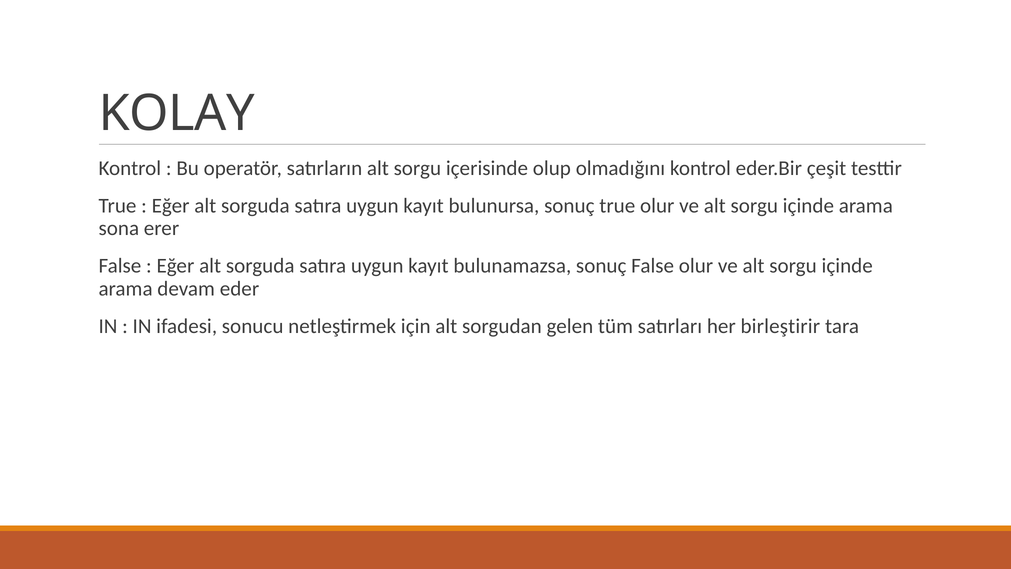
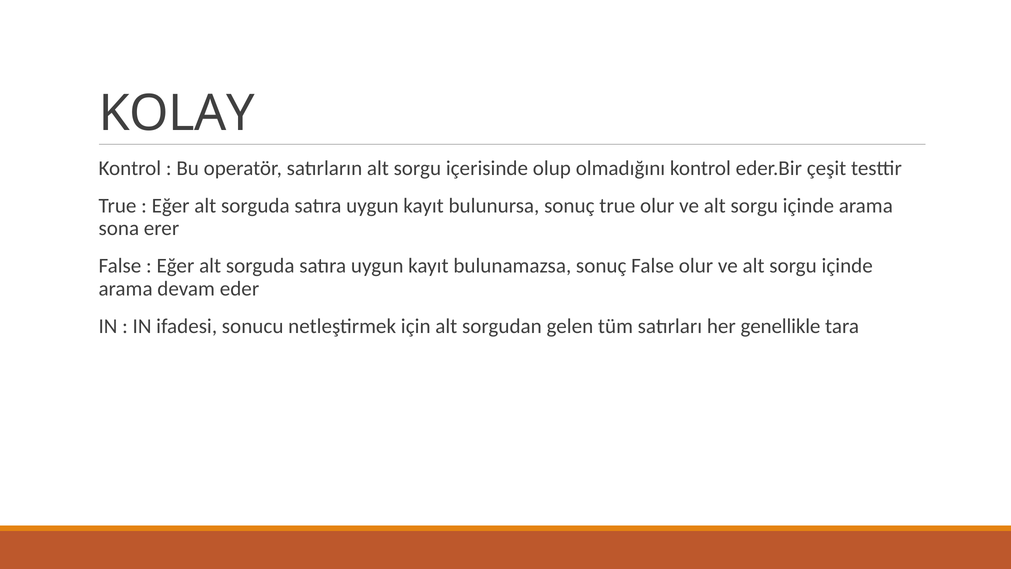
birleştirir: birleştirir -> genellikle
